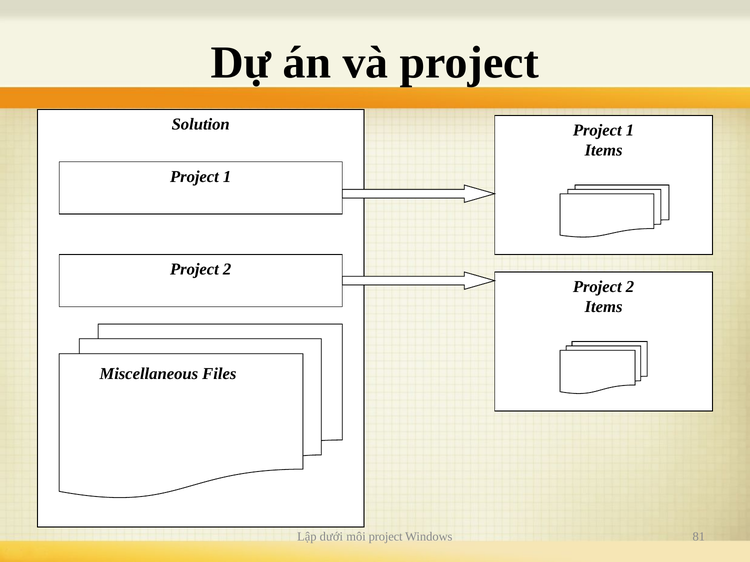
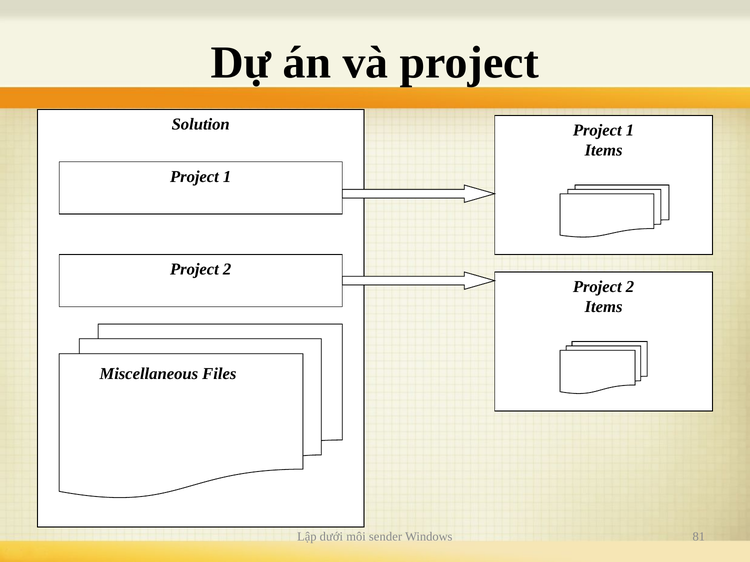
môi project: project -> sender
